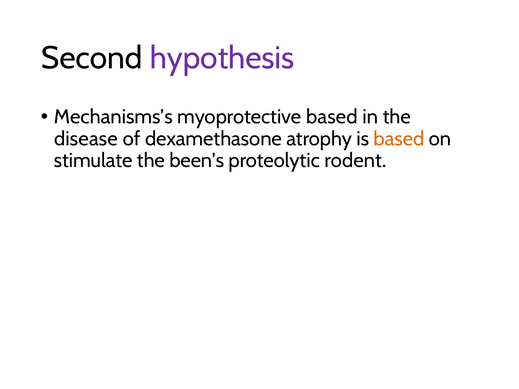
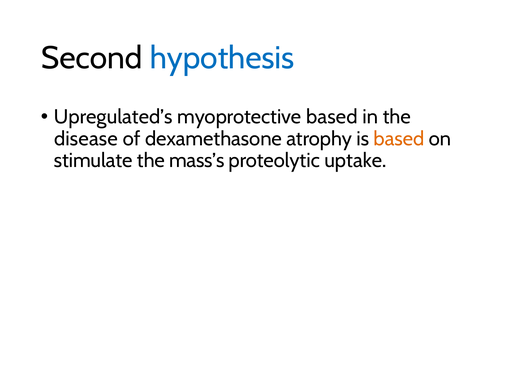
hypothesis colour: purple -> blue
Mechanisms’s: Mechanisms’s -> Upregulated’s
been’s: been’s -> mass’s
rodent: rodent -> uptake
